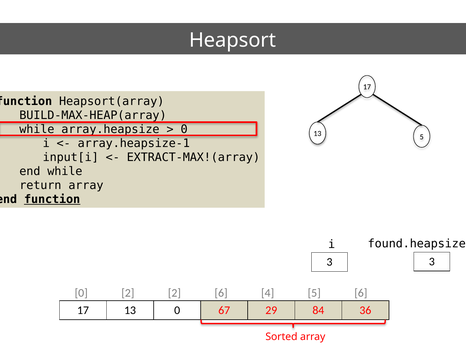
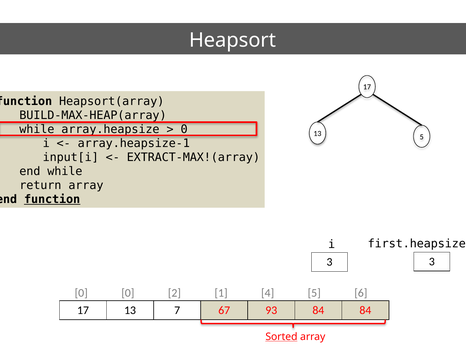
found.heapsize: found.heapsize -> first.heapsize
0 2: 2 -> 0
2 6: 6 -> 1
13 0: 0 -> 7
29: 29 -> 93
84 36: 36 -> 84
Sorted underline: none -> present
